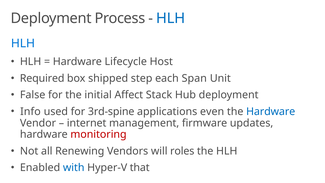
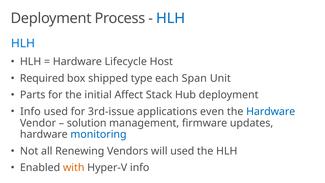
step: step -> type
False: False -> Parts
3rd-spine: 3rd-spine -> 3rd-issue
internet: internet -> solution
monitoring colour: red -> blue
will roles: roles -> used
with colour: blue -> orange
Hyper-V that: that -> info
